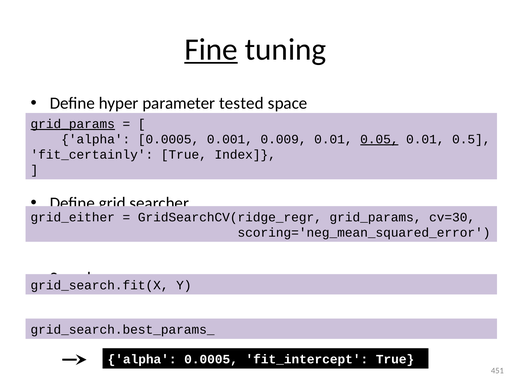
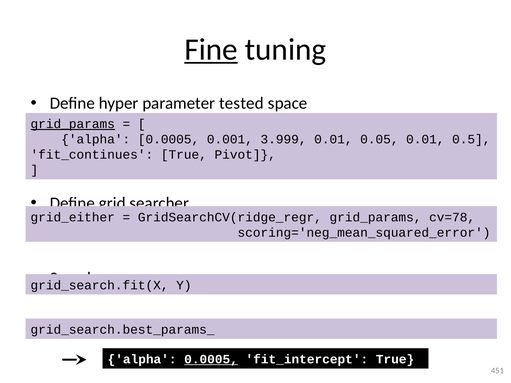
0.009: 0.009 -> 3.999
0.05 underline: present -> none
fit_certainly: fit_certainly -> fit_continues
Index: Index -> Pivot
cv=30: cv=30 -> cv=78
0.0005 at (211, 360) underline: none -> present
